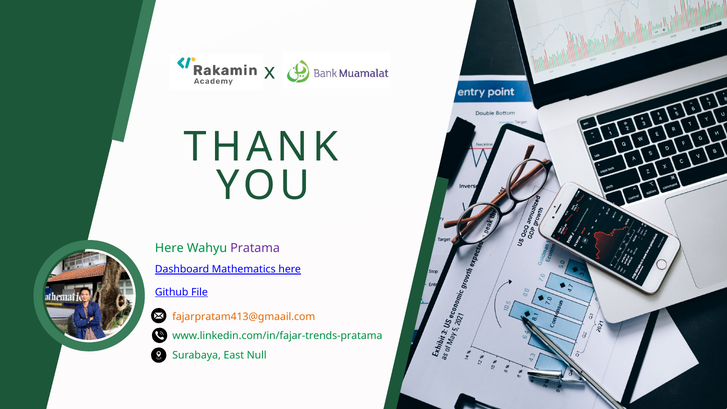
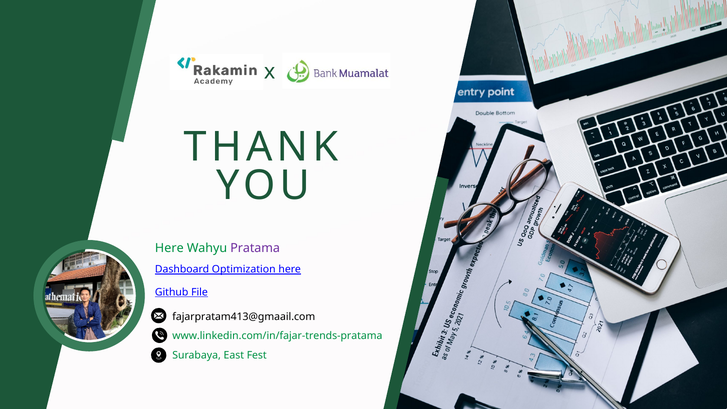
Mathematics: Mathematics -> Optimization
fajarpratam413@gmaail.com colour: orange -> black
Null: Null -> Fest
